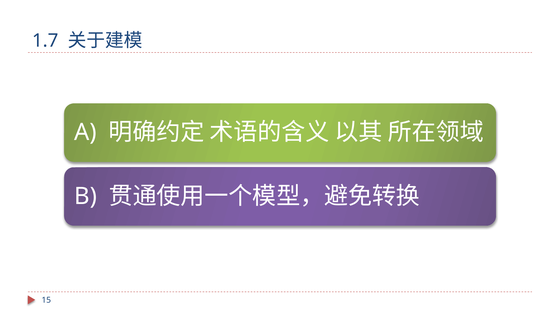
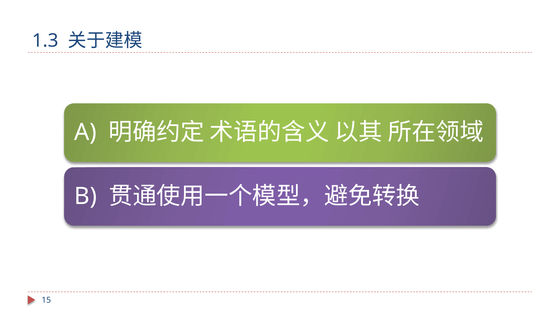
1.7: 1.7 -> 1.3
